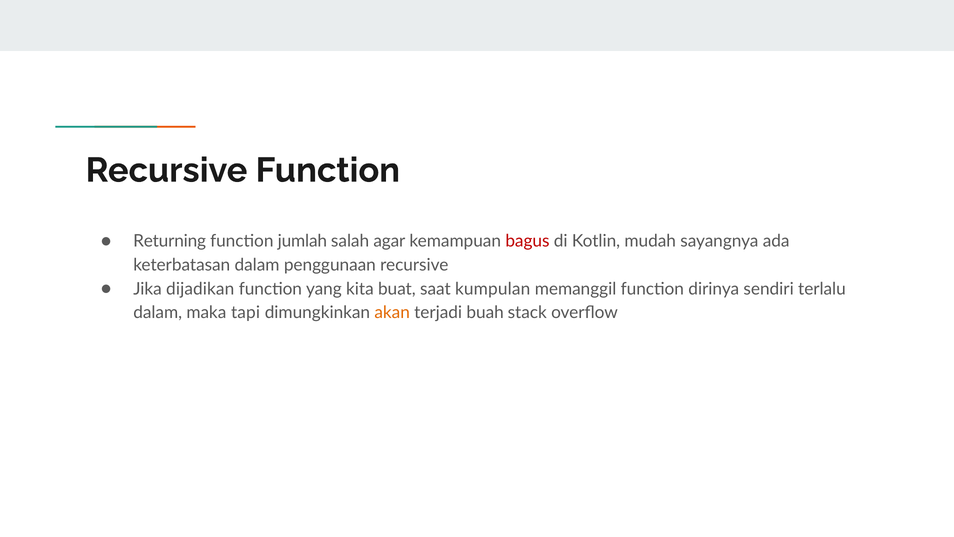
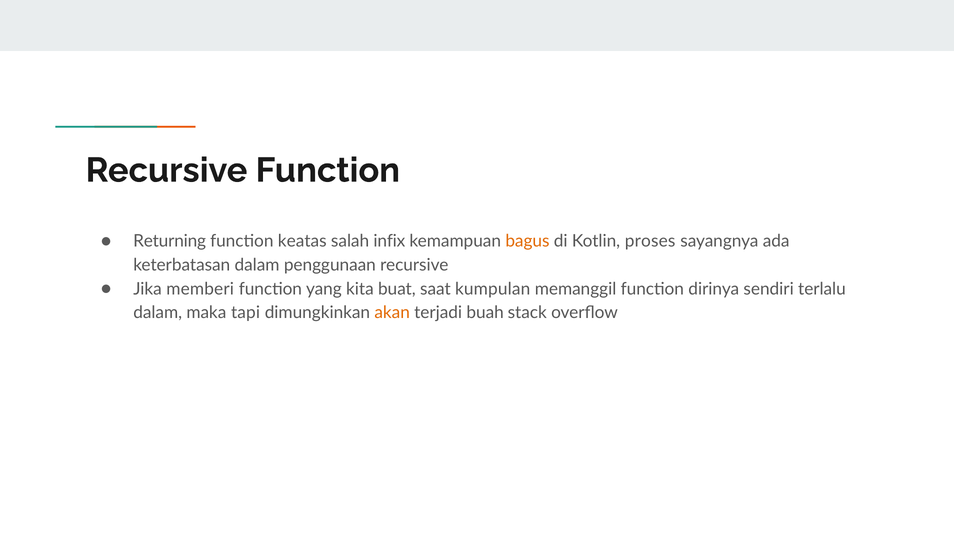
jumlah: jumlah -> keatas
agar: agar -> infix
bagus colour: red -> orange
mudah: mudah -> proses
dijadikan: dijadikan -> memberi
